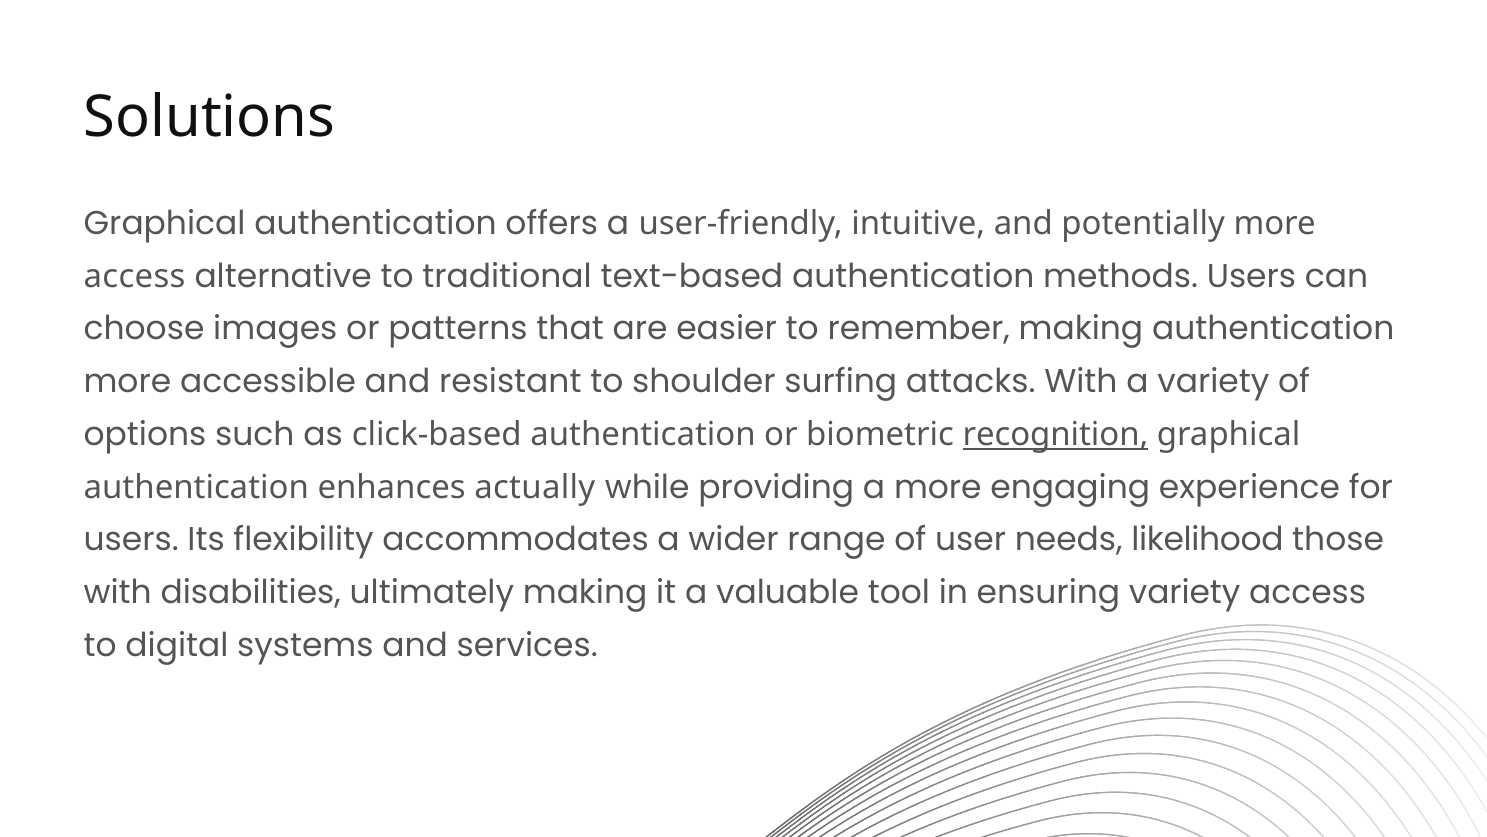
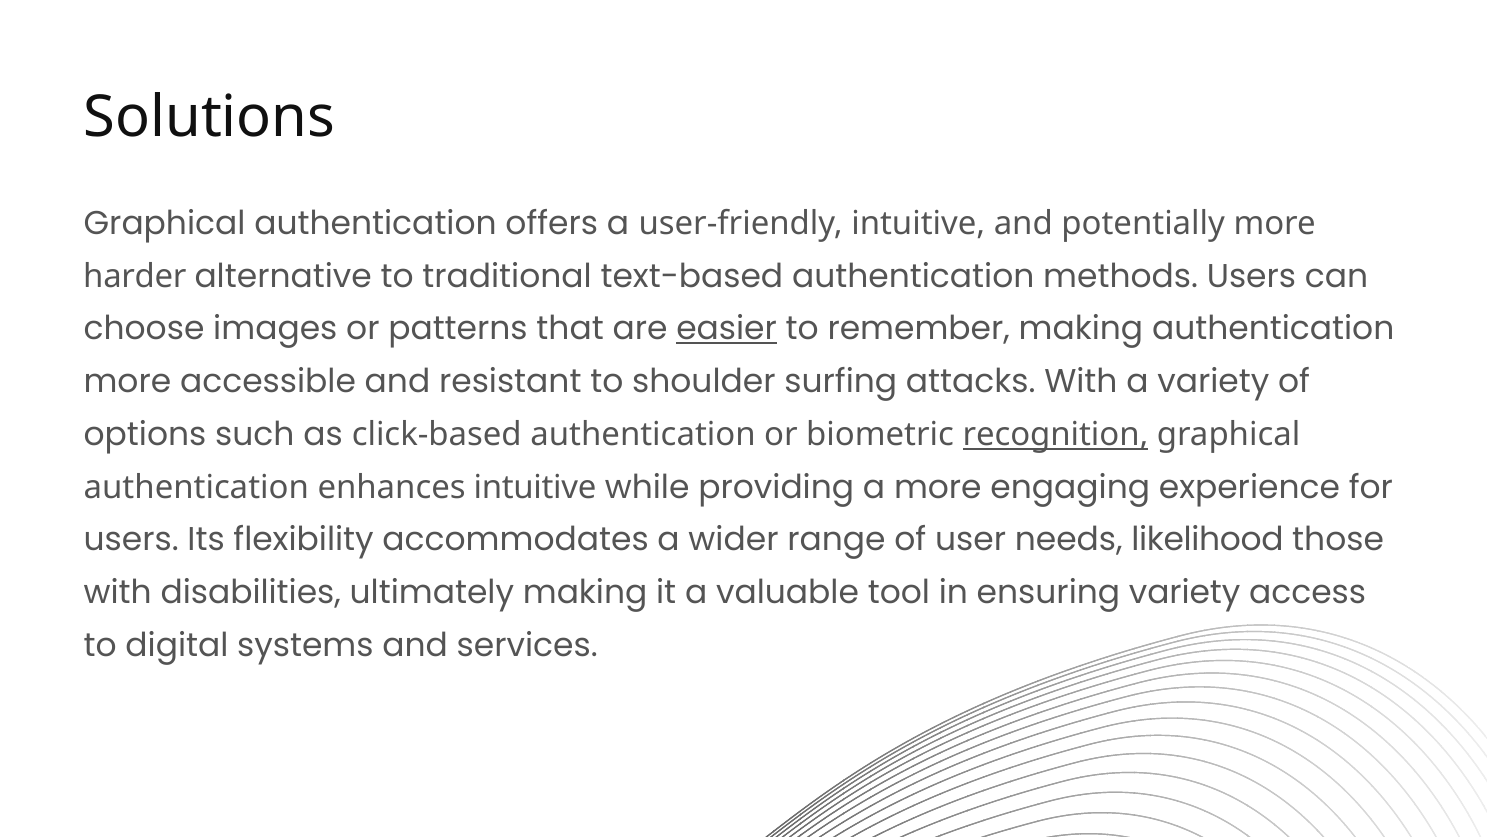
access at (135, 276): access -> harder
easier underline: none -> present
enhances actually: actually -> intuitive
